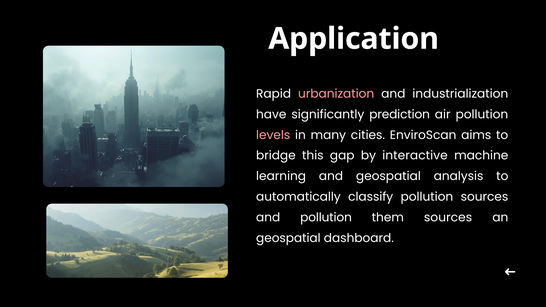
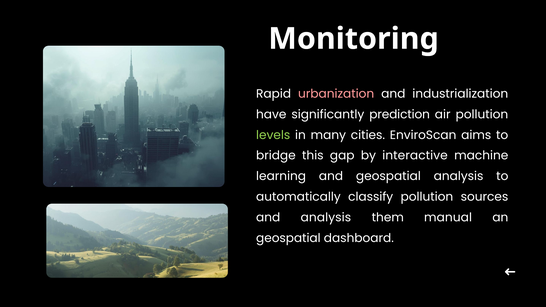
Application: Application -> Monitoring
levels colour: pink -> light green
and pollution: pollution -> analysis
them sources: sources -> manual
